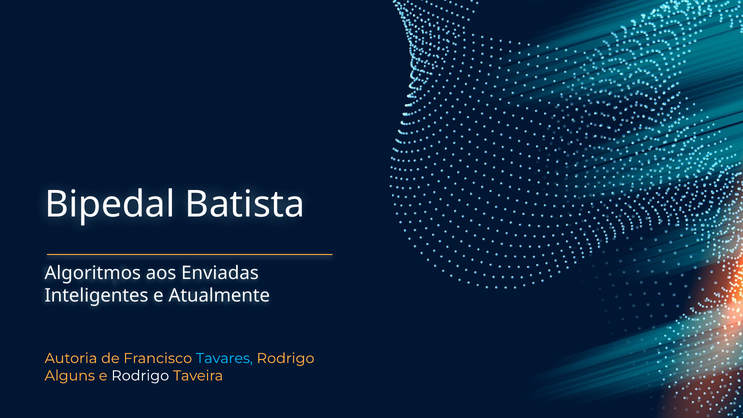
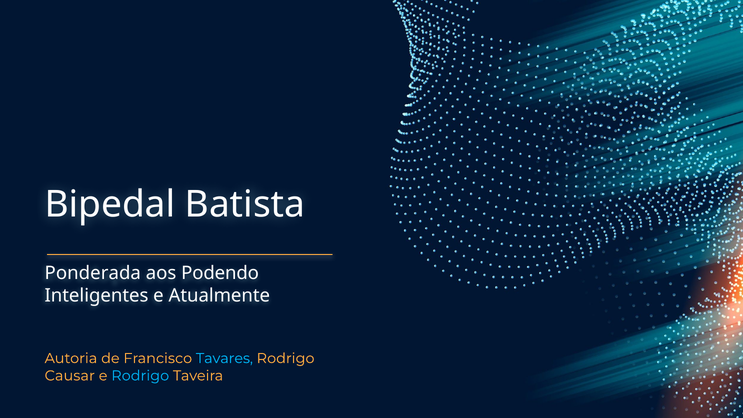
Algoritmos: Algoritmos -> Ponderada
Enviadas: Enviadas -> Podendo
Alguns: Alguns -> Causar
Rodrigo at (140, 376) colour: white -> light blue
